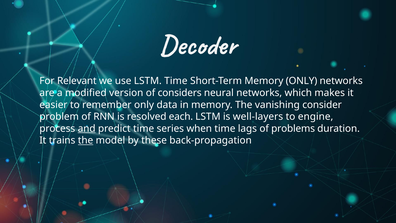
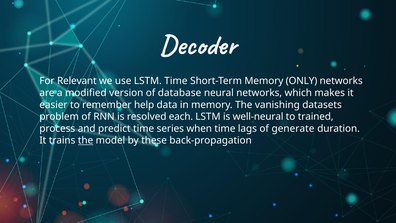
considers: considers -> database
remember only: only -> help
consider: consider -> datasets
well-layers: well-layers -> well-neural
engine: engine -> trained
and underline: present -> none
problems: problems -> generate
